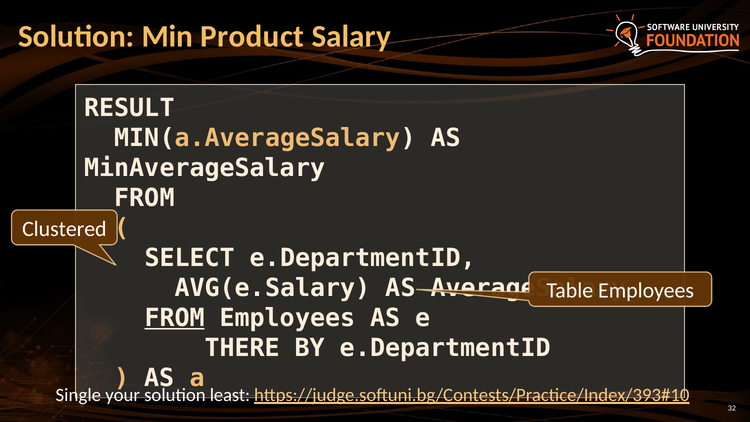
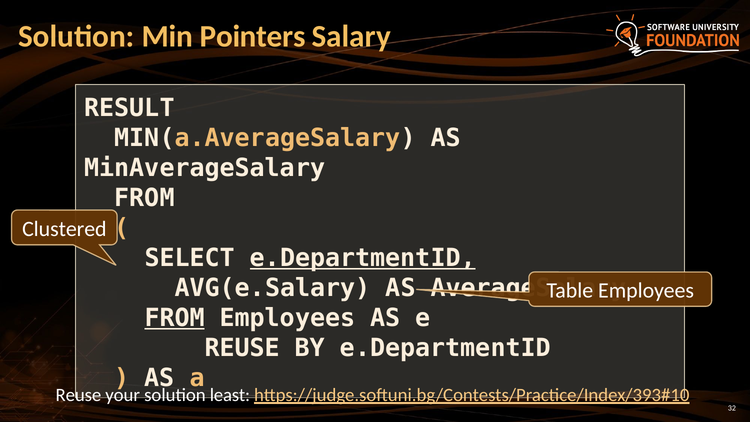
Product: Product -> Pointers
e.DepartmentID at (363, 258) underline: none -> present
THERE at (242, 348): THERE -> REUSE
Single at (78, 395): Single -> Reuse
